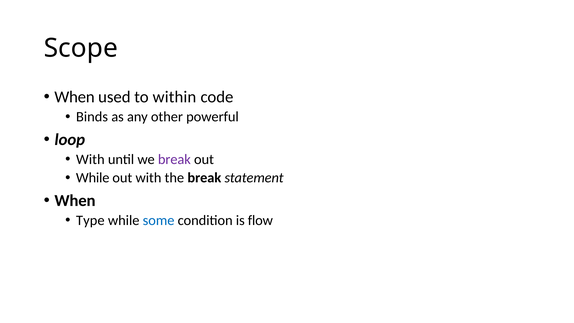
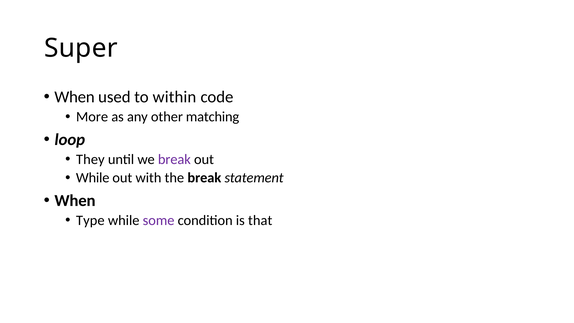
Scope: Scope -> Super
Binds: Binds -> More
powerful: powerful -> matching
With at (90, 159): With -> They
some colour: blue -> purple
flow: flow -> that
